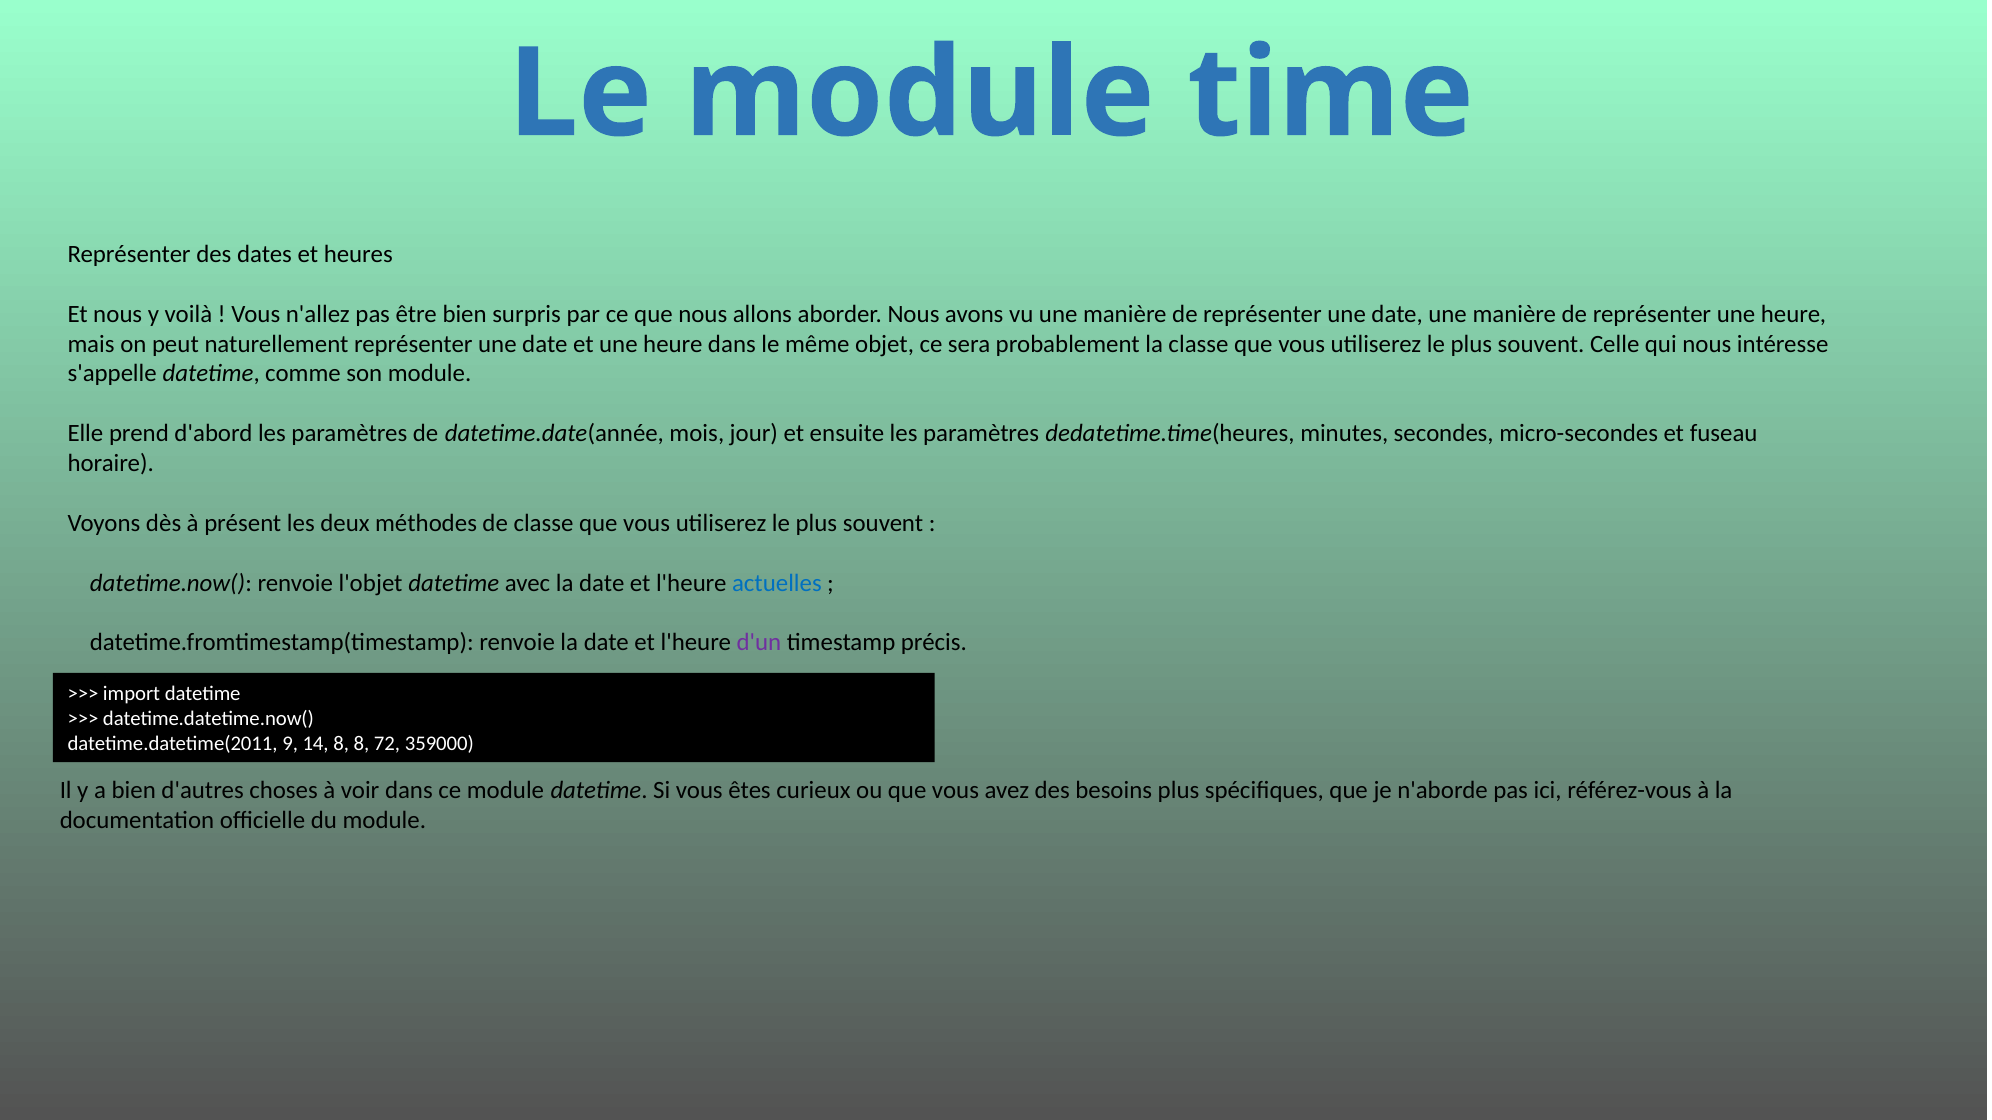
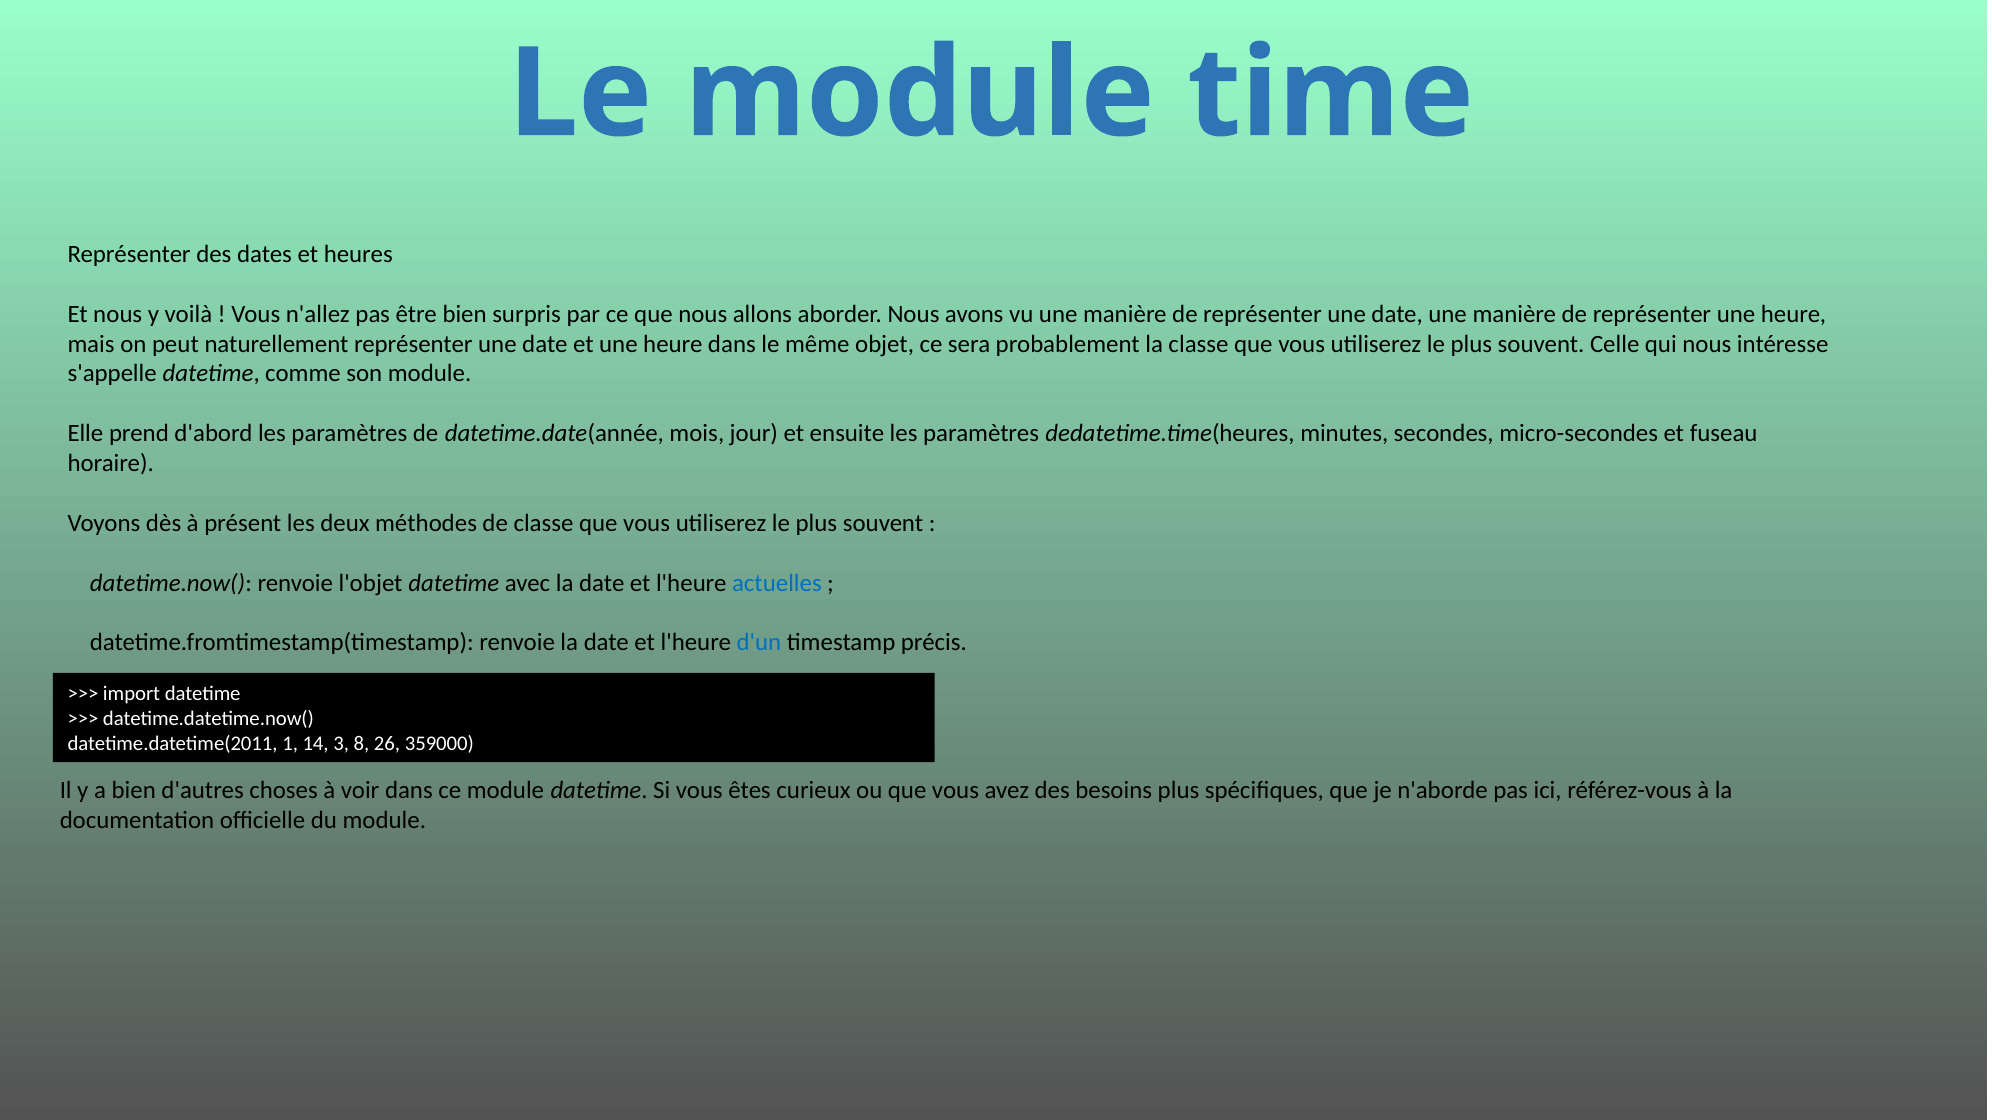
d'un colour: purple -> blue
9: 9 -> 1
14 8: 8 -> 3
72: 72 -> 26
